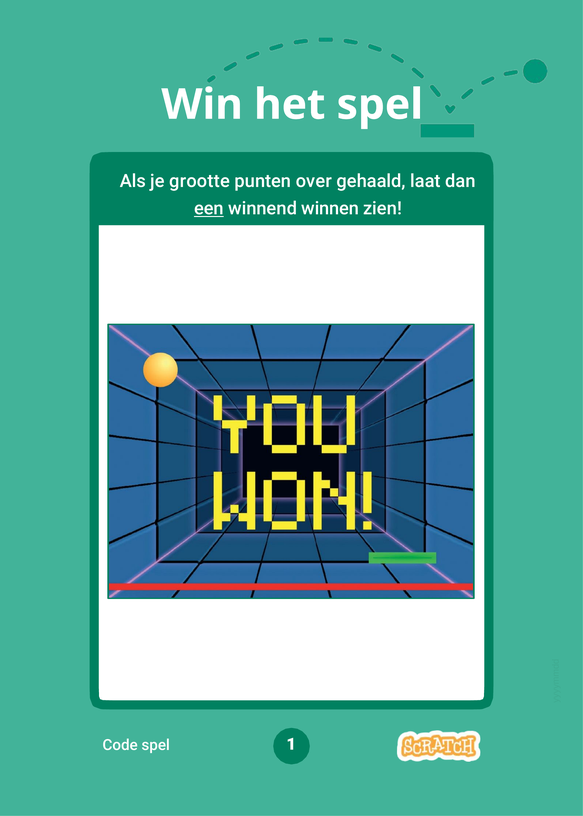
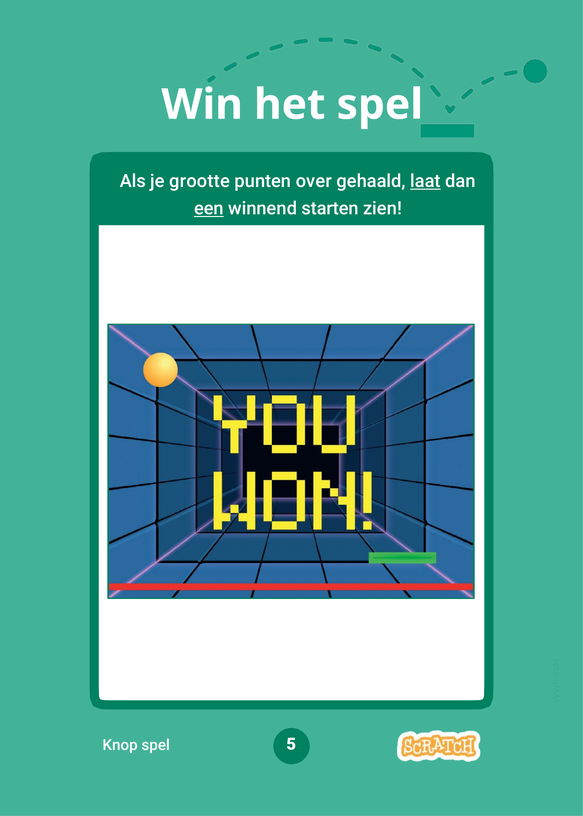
laat underline: none -> present
winnen: winnen -> starten
Code: Code -> Knop
1: 1 -> 5
